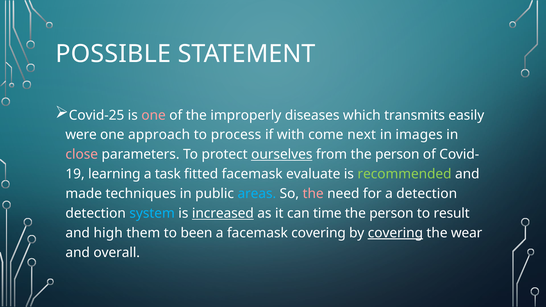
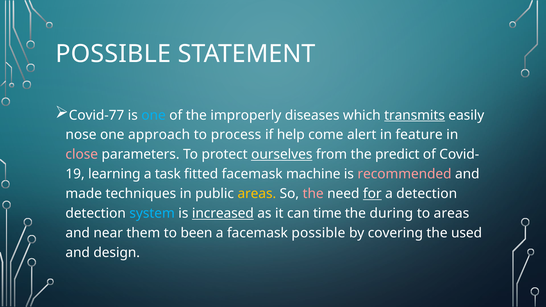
Covid-25: Covid-25 -> Covid-77
one at (154, 115) colour: pink -> light blue
transmits underline: none -> present
were: were -> nose
with: with -> help
next: next -> alert
images: images -> feature
from the person: person -> predict
evaluate: evaluate -> machine
recommended colour: light green -> pink
areas at (257, 194) colour: light blue -> yellow
for underline: none -> present
person at (391, 213): person -> during
to result: result -> areas
high: high -> near
facemask covering: covering -> possible
covering at (395, 233) underline: present -> none
wear: wear -> used
overall: overall -> design
